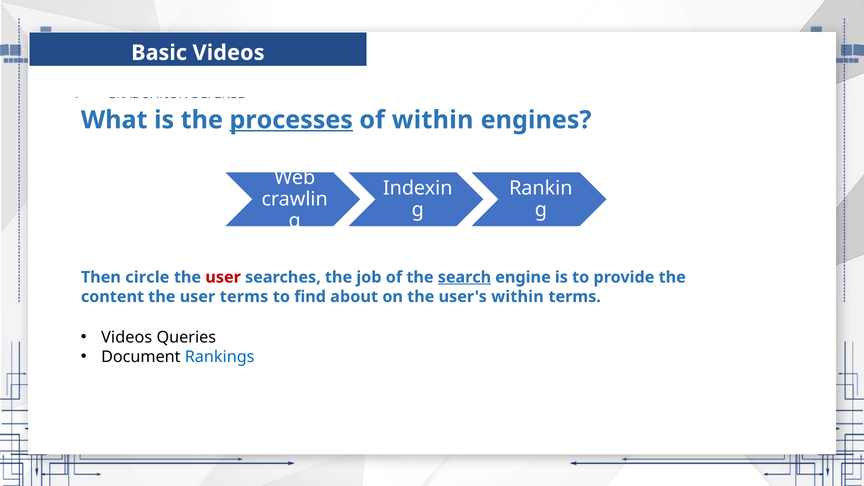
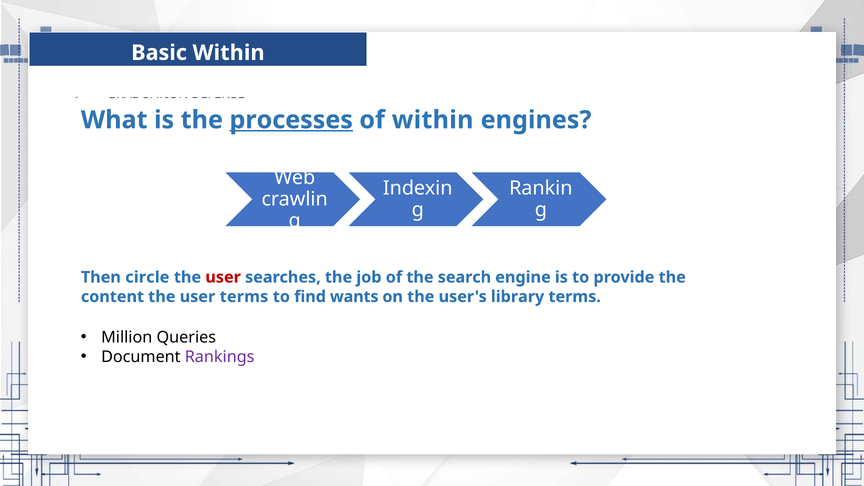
Basic Videos: Videos -> Within
search underline: present -> none
about: about -> wants
user's within: within -> library
Videos at (127, 337): Videos -> Million
Rankings colour: blue -> purple
